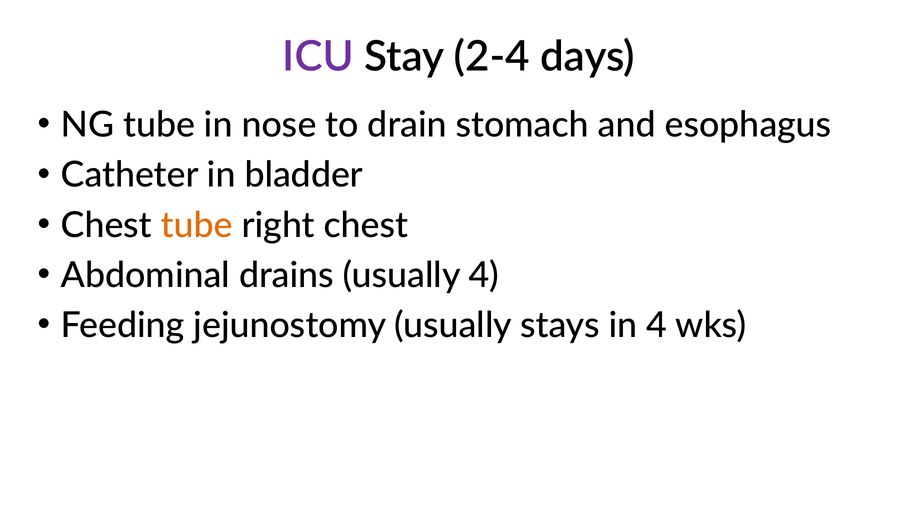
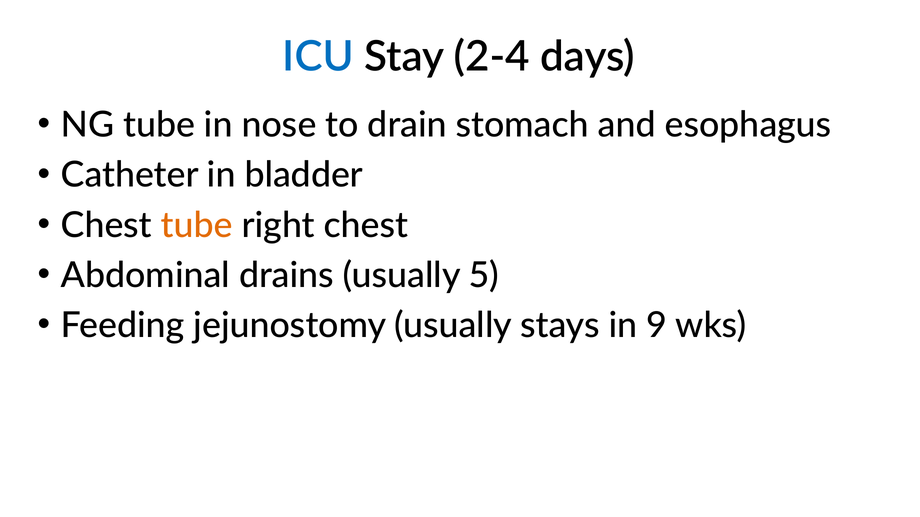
ICU colour: purple -> blue
usually 4: 4 -> 5
in 4: 4 -> 9
